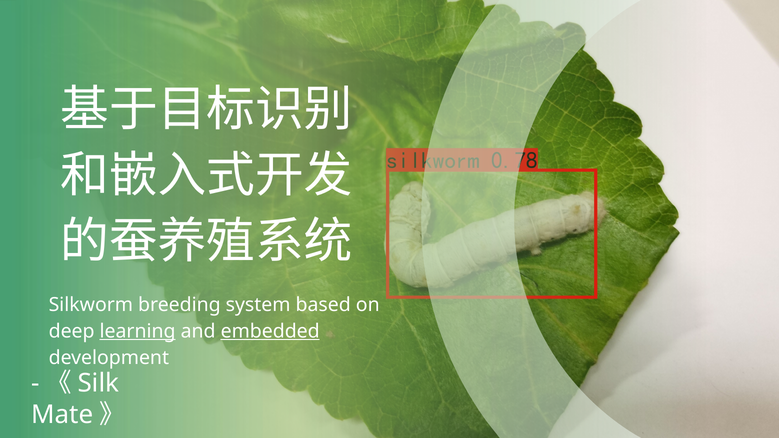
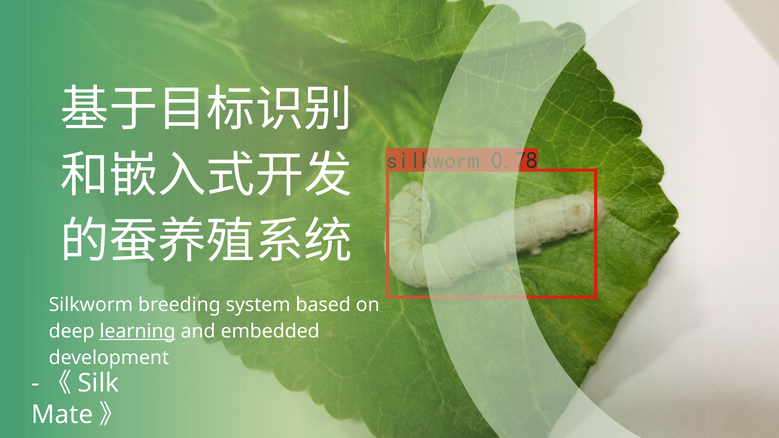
embedded underline: present -> none
